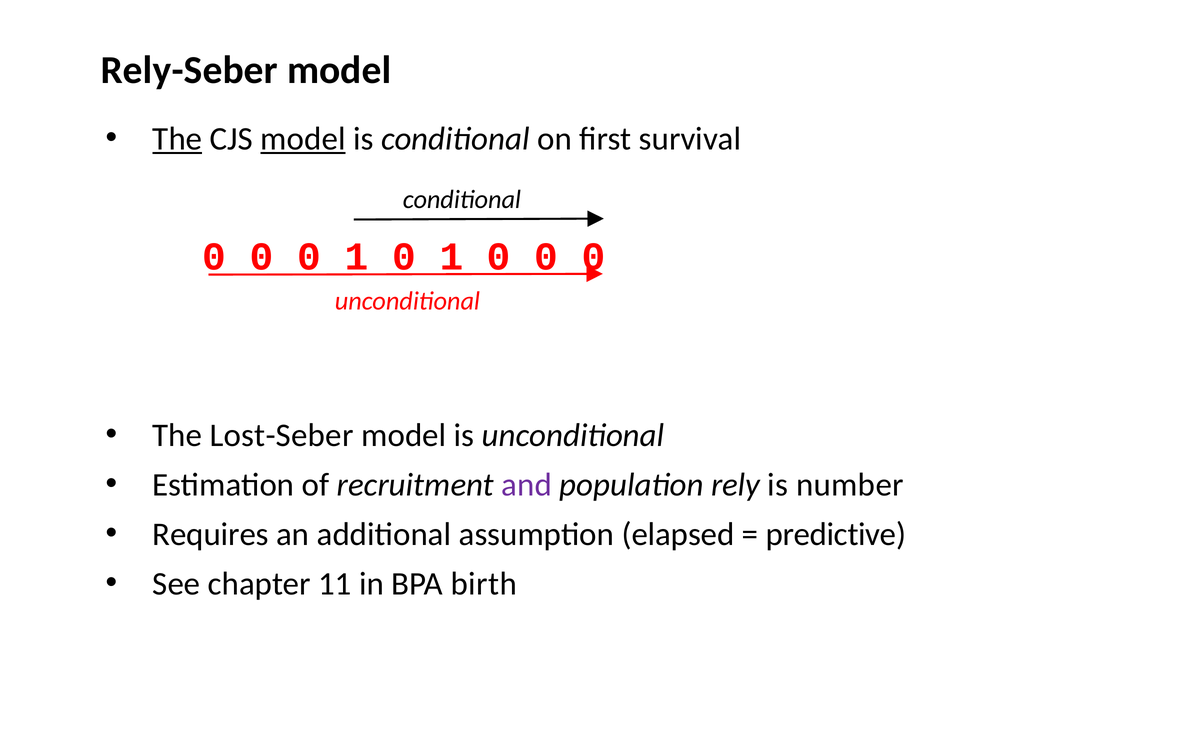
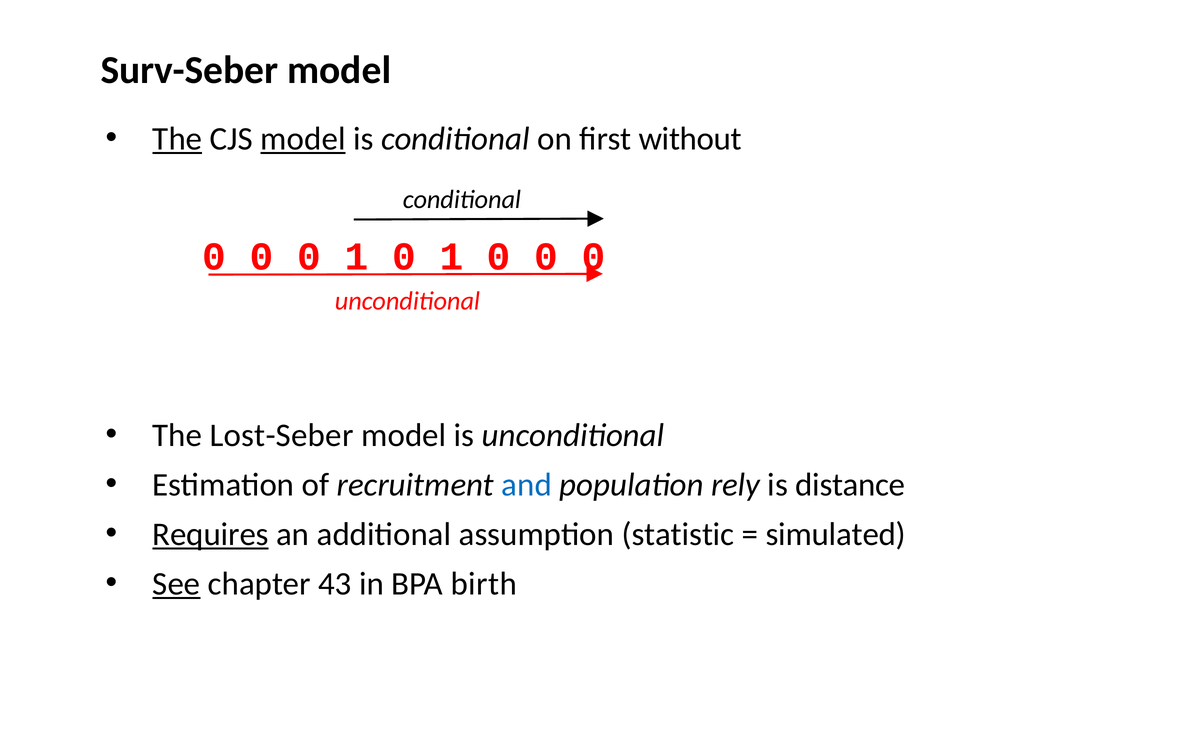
Rely-Seber: Rely-Seber -> Surv-Seber
survival: survival -> without
and colour: purple -> blue
number: number -> distance
Requires underline: none -> present
elapsed: elapsed -> statistic
predictive: predictive -> simulated
See underline: none -> present
11: 11 -> 43
